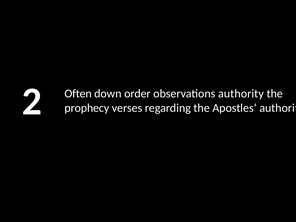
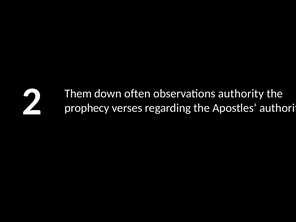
Often: Often -> Them
order: order -> often
